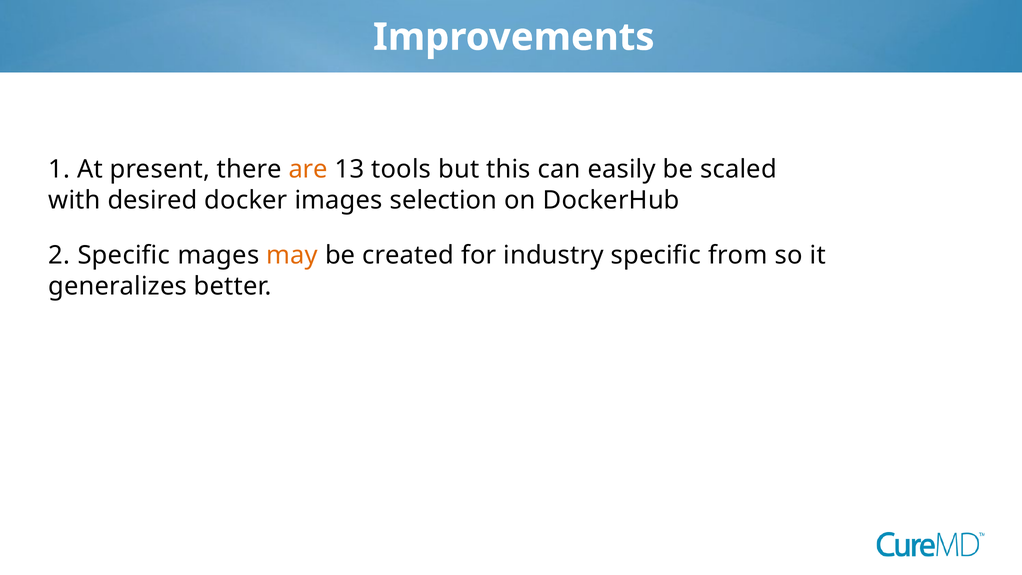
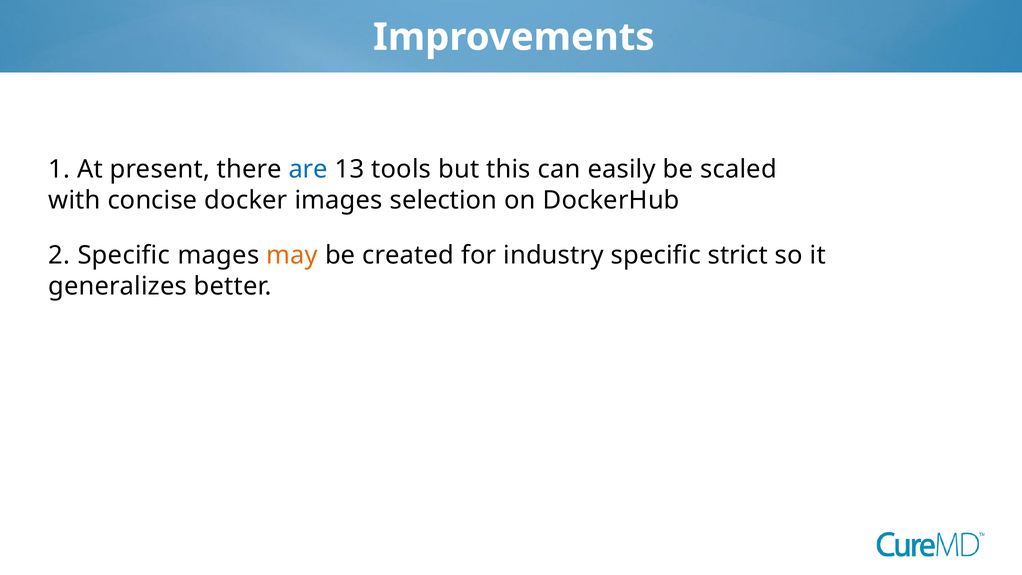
are colour: orange -> blue
desired: desired -> concise
from: from -> strict
